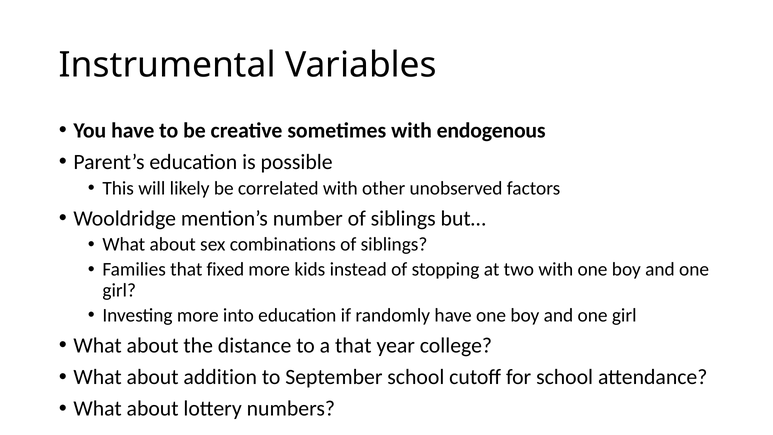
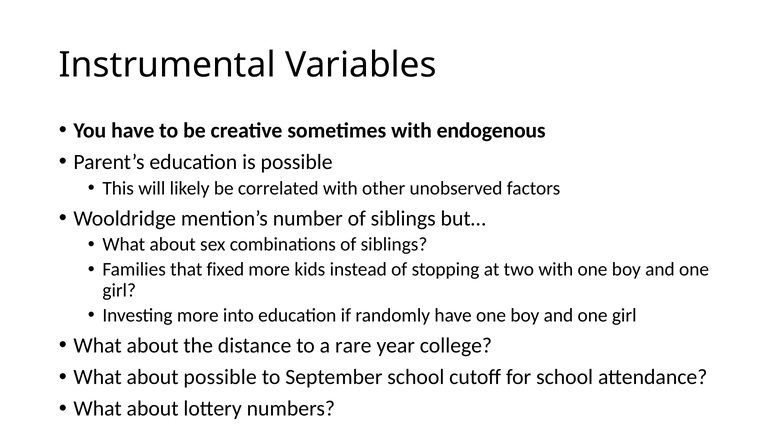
a that: that -> rare
about addition: addition -> possible
